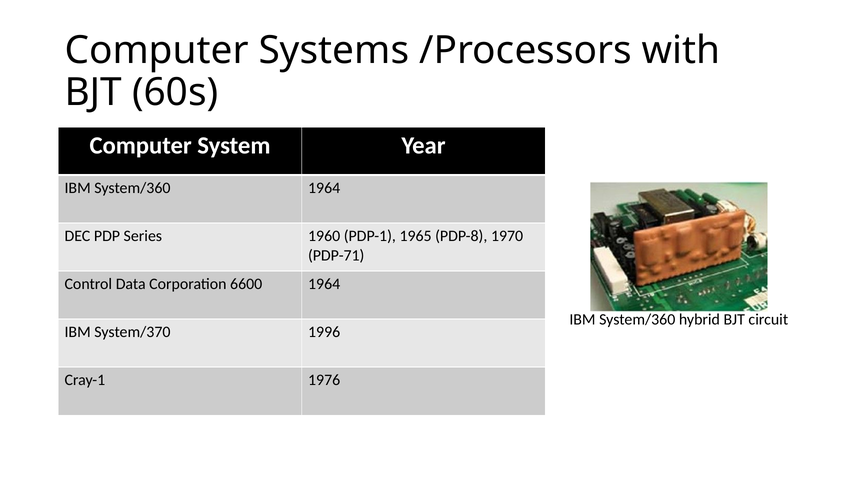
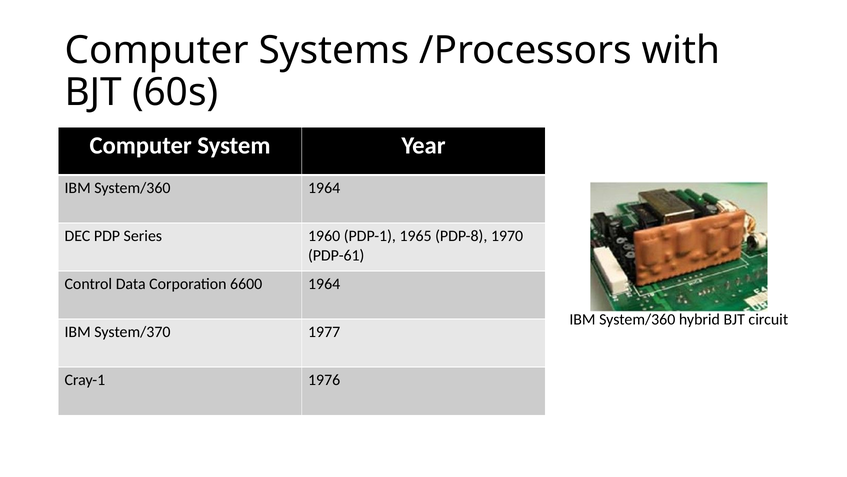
PDP-71: PDP-71 -> PDP-61
1996: 1996 -> 1977
